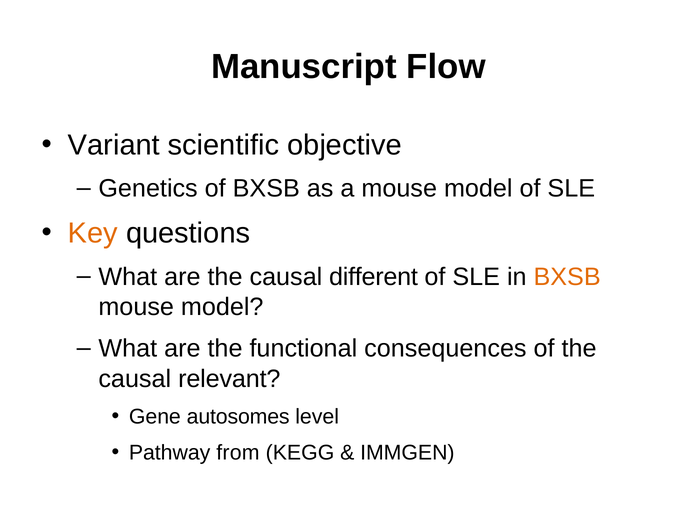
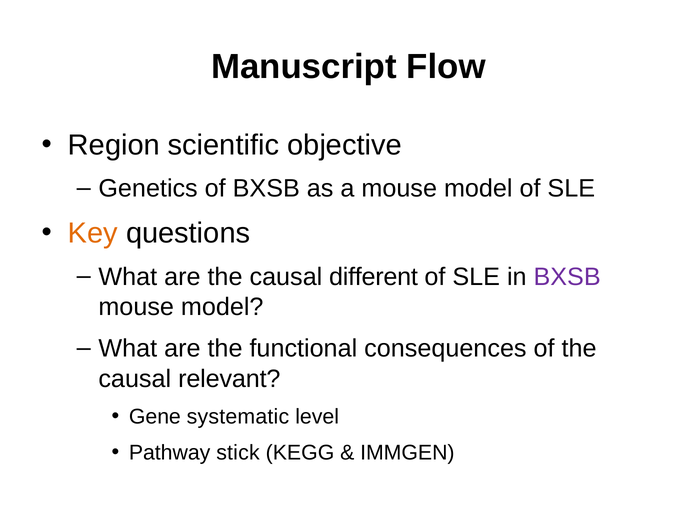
Variant: Variant -> Region
BXSB at (567, 277) colour: orange -> purple
autosomes: autosomes -> systematic
from: from -> stick
